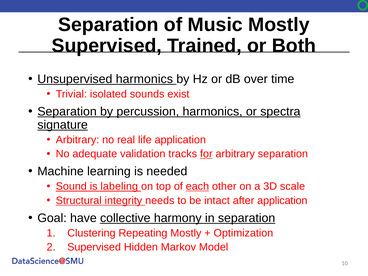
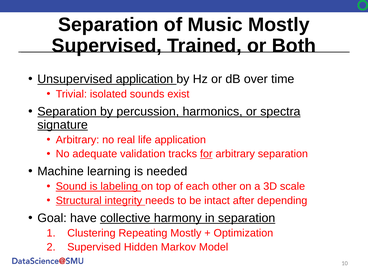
Unsupervised harmonics: harmonics -> application
each underline: present -> none
after application: application -> depending
